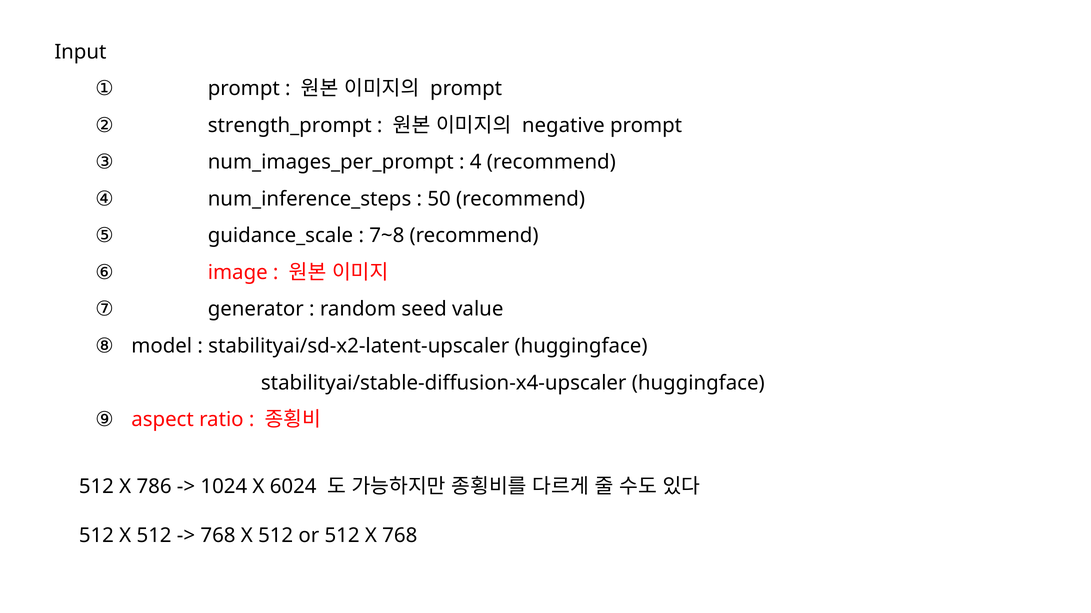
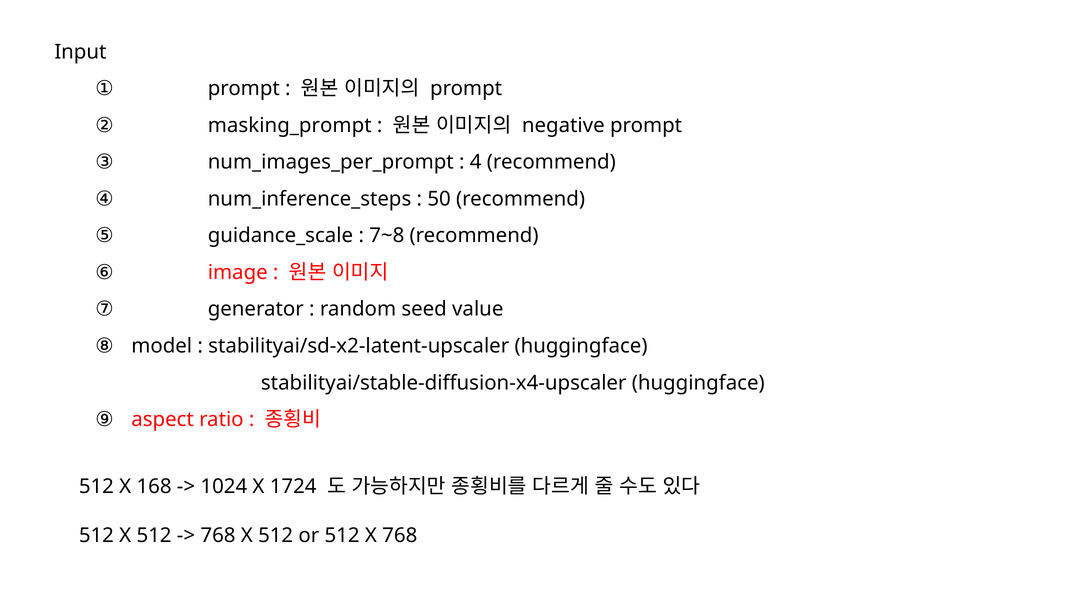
strength_prompt: strength_prompt -> masking_prompt
786: 786 -> 168
6024: 6024 -> 1724
